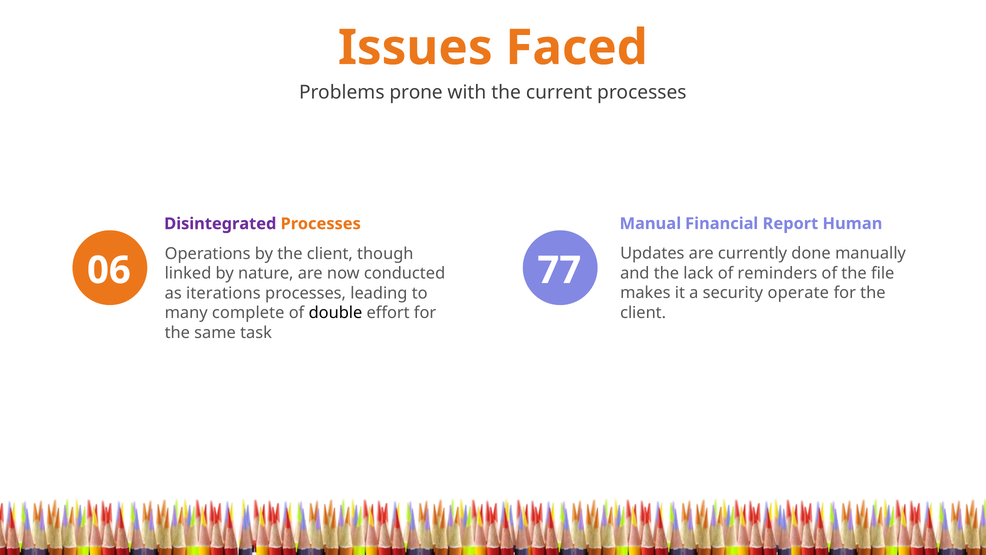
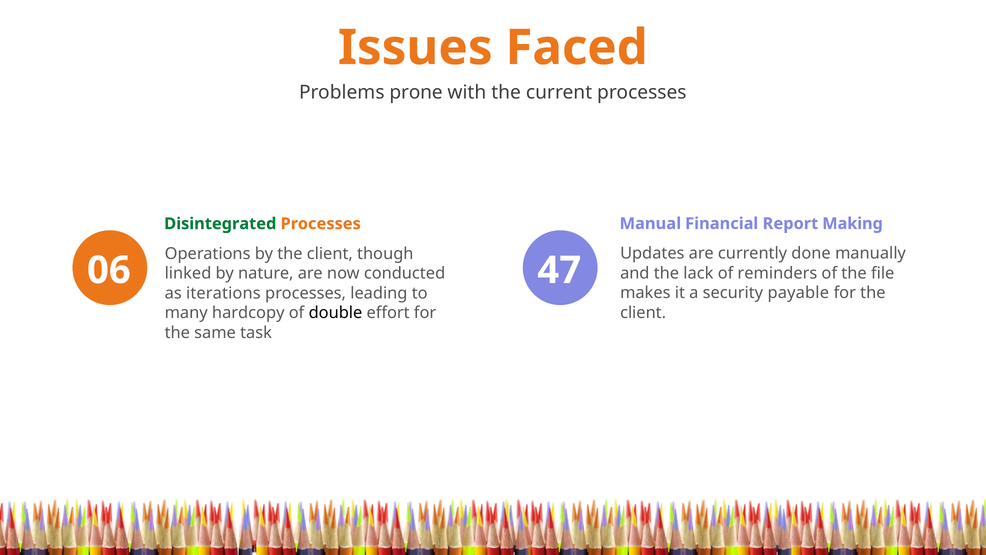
Human: Human -> Making
Disintegrated colour: purple -> green
77: 77 -> 47
operate: operate -> payable
complete: complete -> hardcopy
